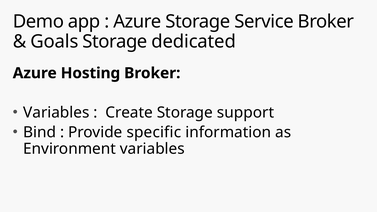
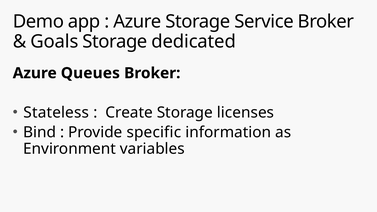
Hosting: Hosting -> Queues
Variables at (56, 113): Variables -> Stateless
support: support -> licenses
